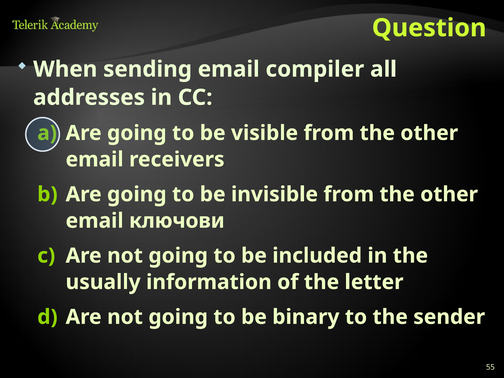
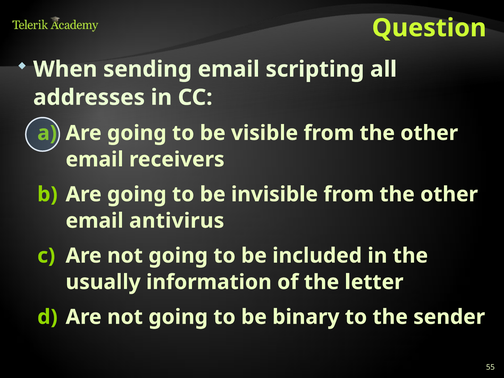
compiler: compiler -> scripting
ключови: ключови -> antivirus
